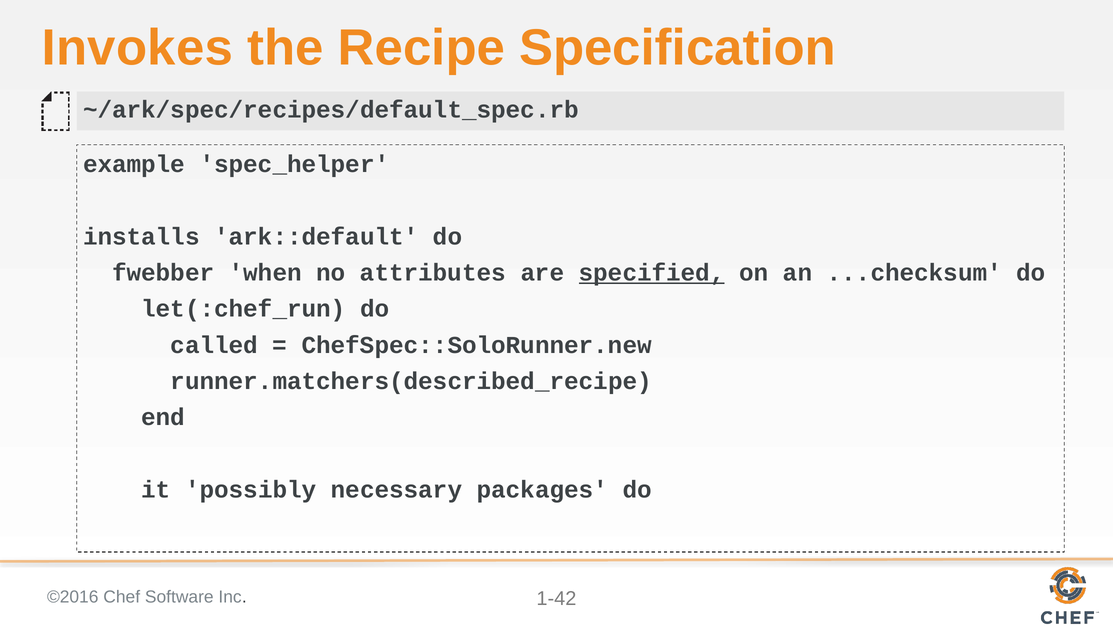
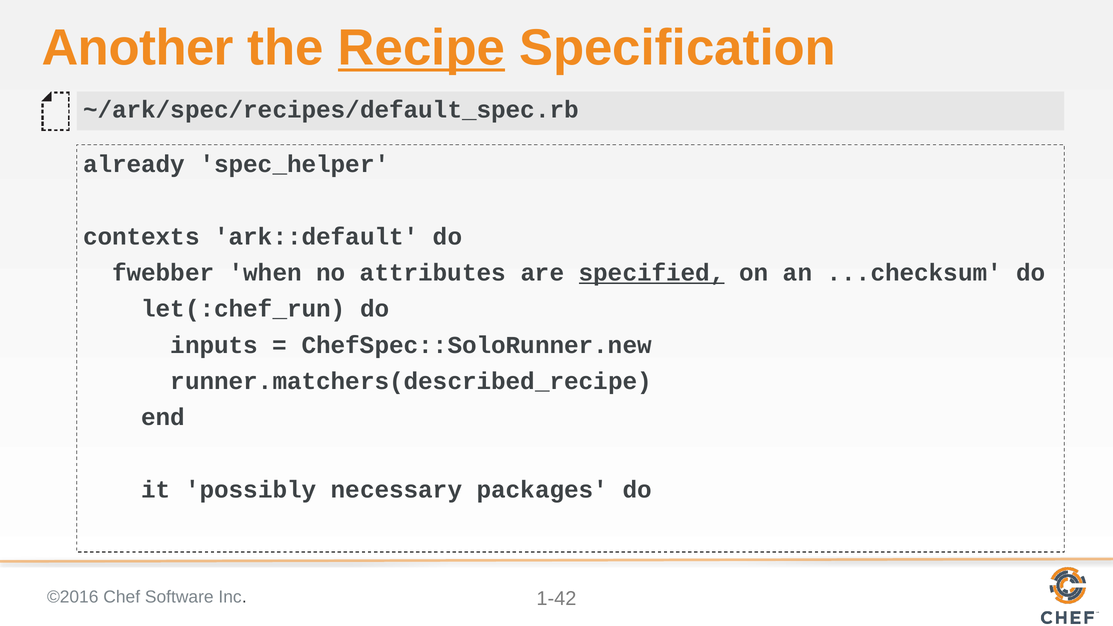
Invokes: Invokes -> Another
Recipe underline: none -> present
example: example -> already
installs: installs -> contexts
called: called -> inputs
